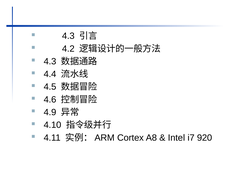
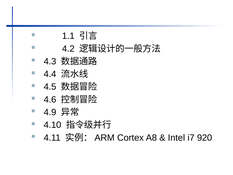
4.3 at (68, 36): 4.3 -> 1.1
